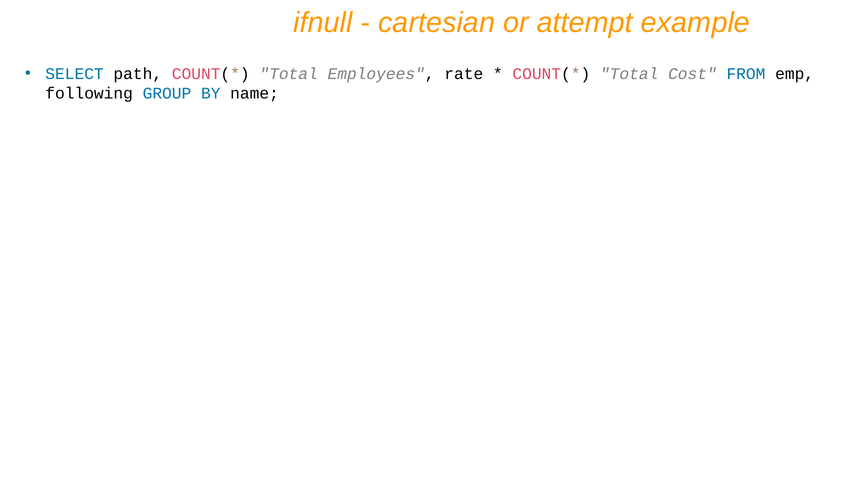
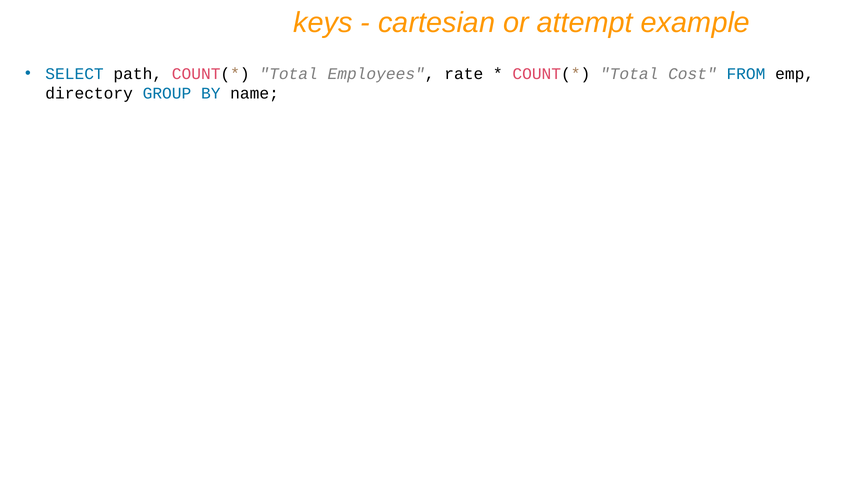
ifnull: ifnull -> keys
following: following -> directory
